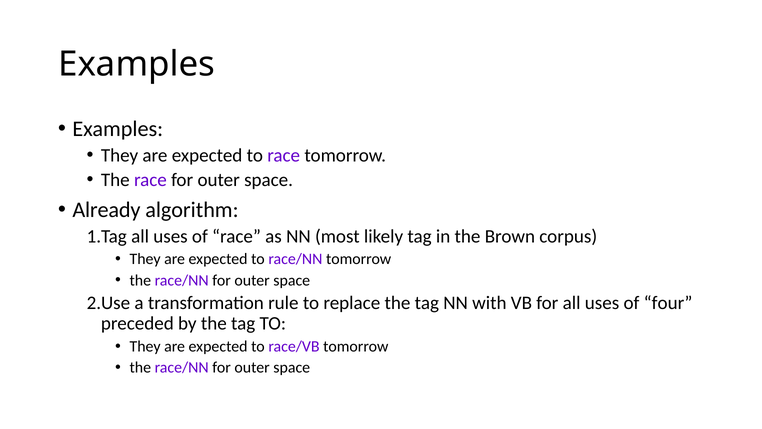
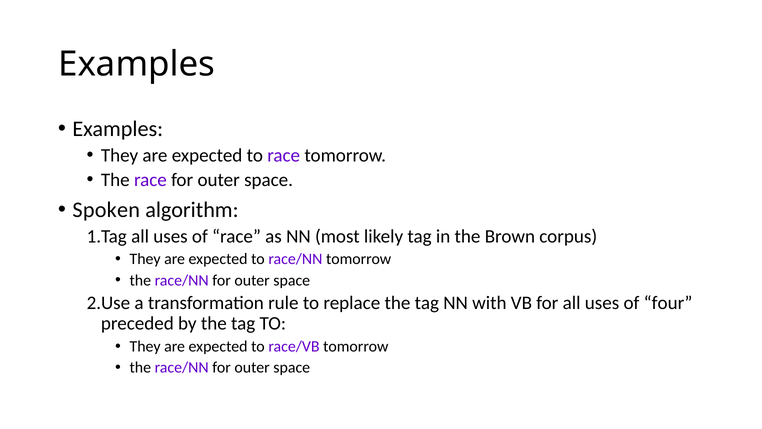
Already: Already -> Spoken
